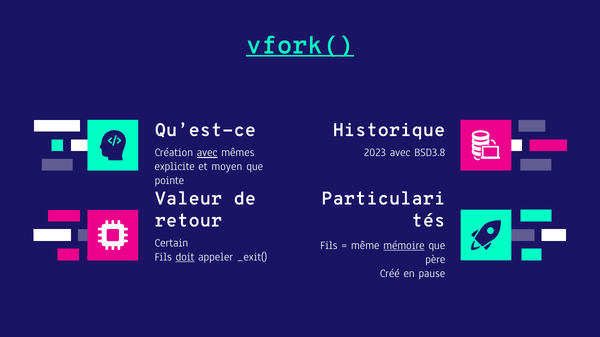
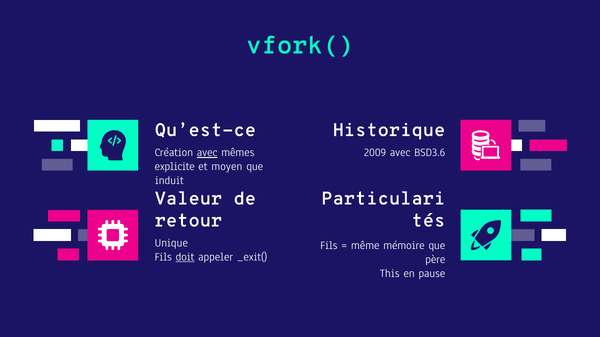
vfork( underline: present -> none
2023: 2023 -> 2009
BSD3.8: BSD3.8 -> BSD3.6
pointe: pointe -> induit
Certain: Certain -> Unique
mémoire underline: present -> none
Créé: Créé -> This
